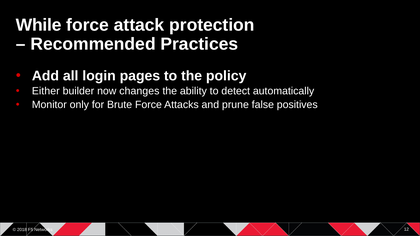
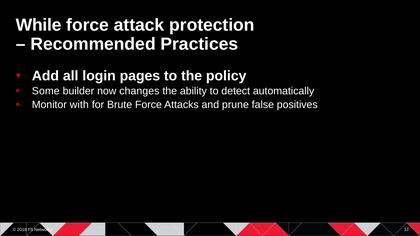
Either: Either -> Some
only: only -> with
